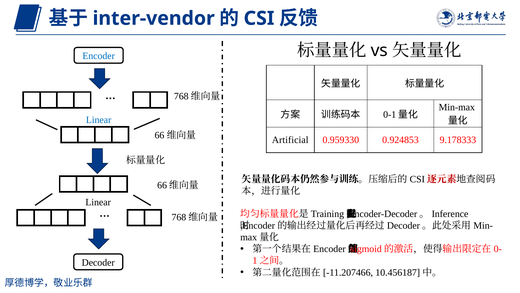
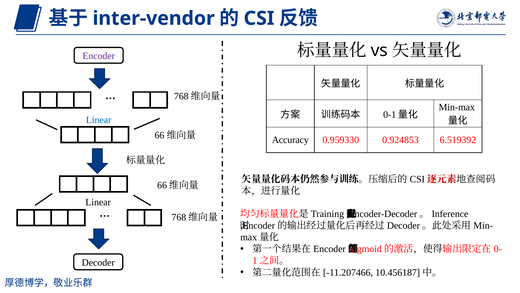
Encoder colour: blue -> purple
Artificial: Artificial -> Accuracy
9.178333: 9.178333 -> 6.519392
